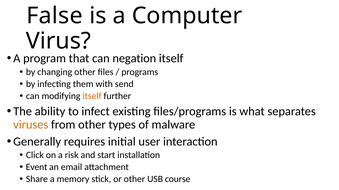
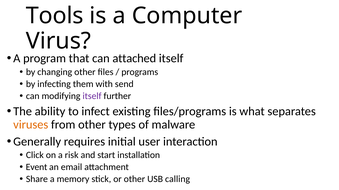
False: False -> Tools
negation: negation -> attached
itself at (92, 96) colour: orange -> purple
course: course -> calling
